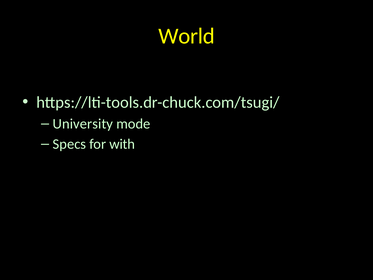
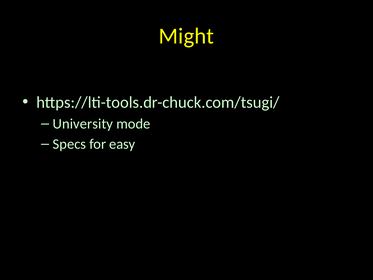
World: World -> Might
with: with -> easy
